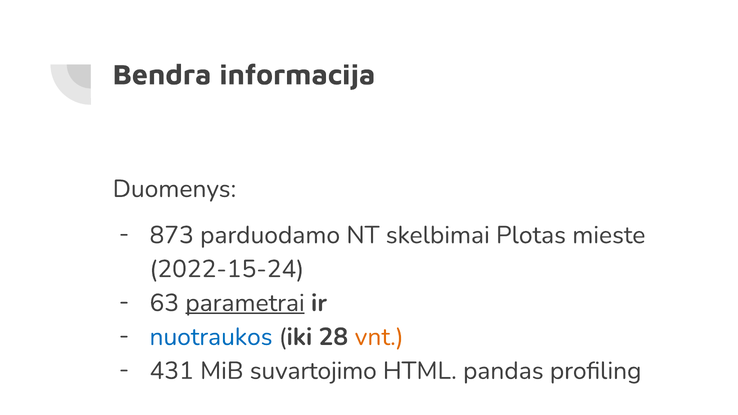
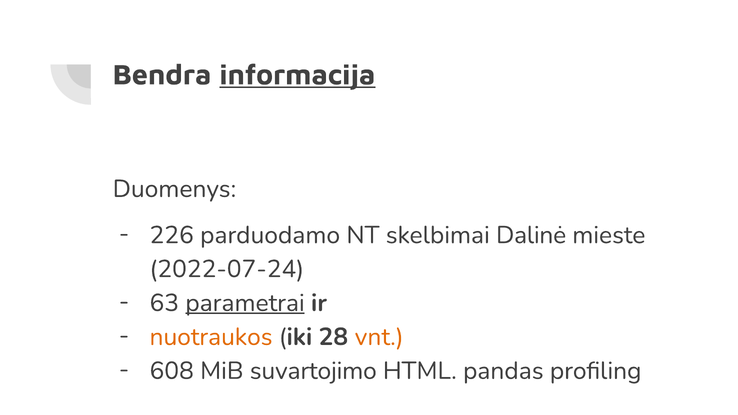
informacija underline: none -> present
873: 873 -> 226
Plotas: Plotas -> Dalinė
2022-15-24: 2022-15-24 -> 2022-07-24
nuotraukos colour: blue -> orange
431: 431 -> 608
